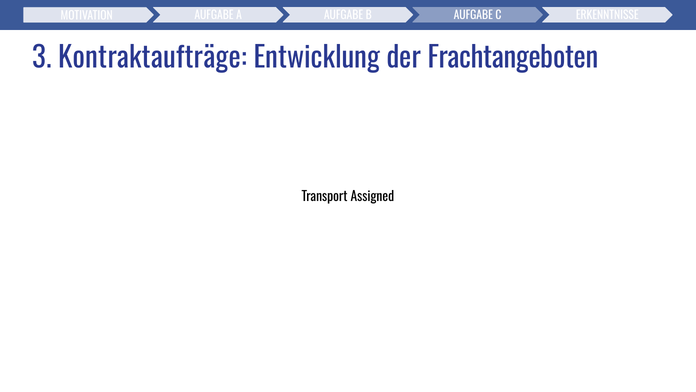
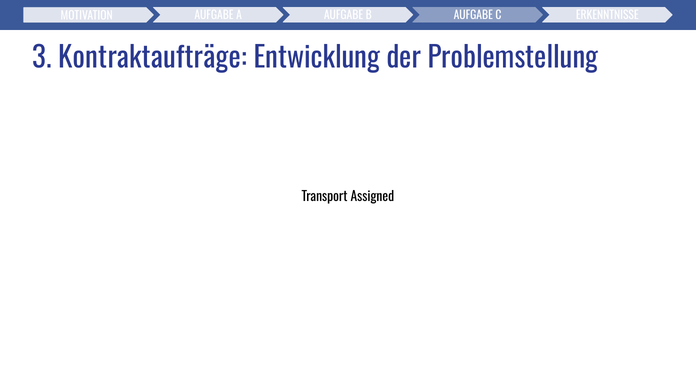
Frachtangeboten: Frachtangeboten -> Problemstellung
